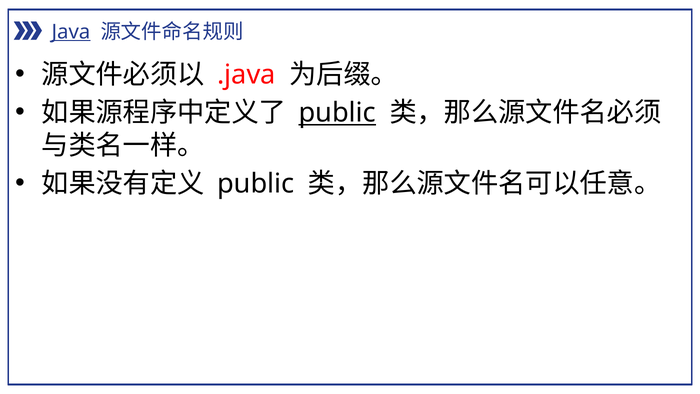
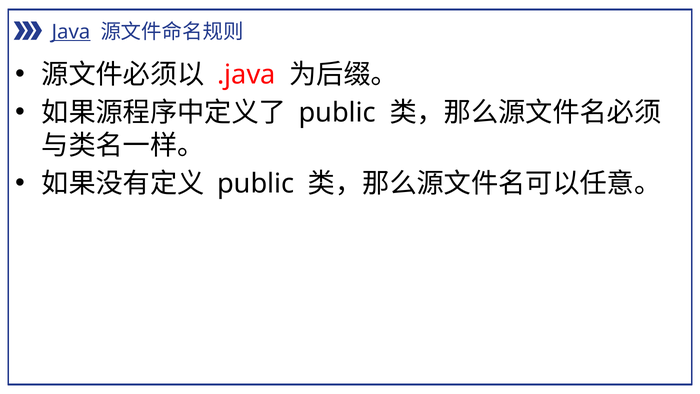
public at (337, 113) underline: present -> none
